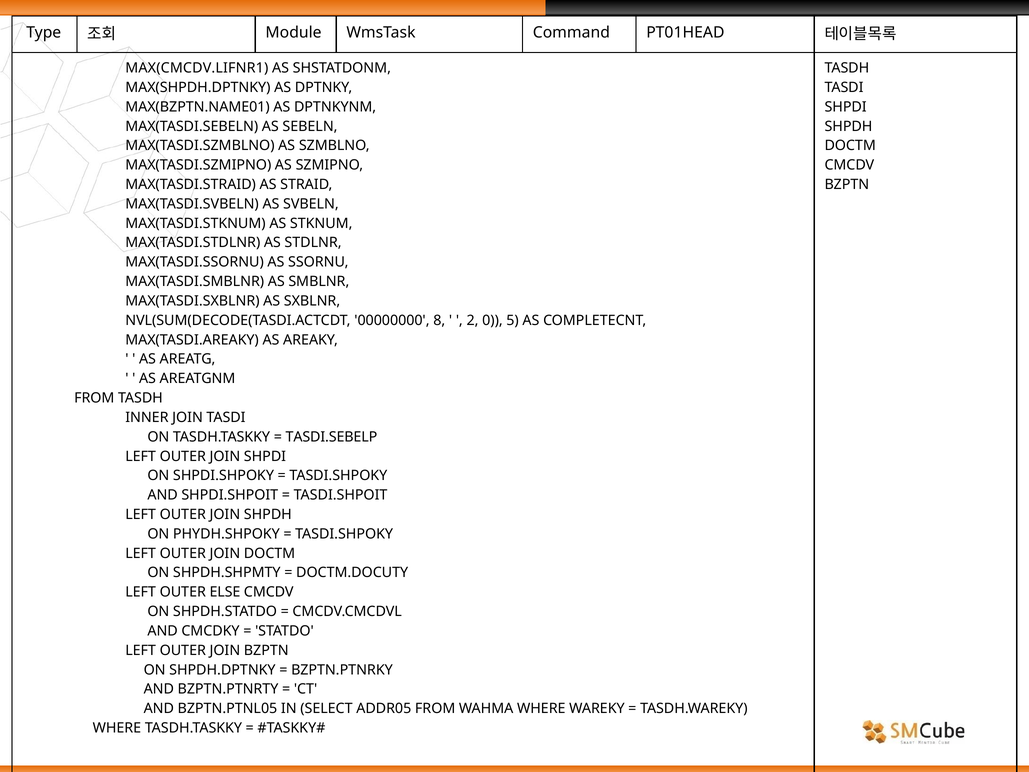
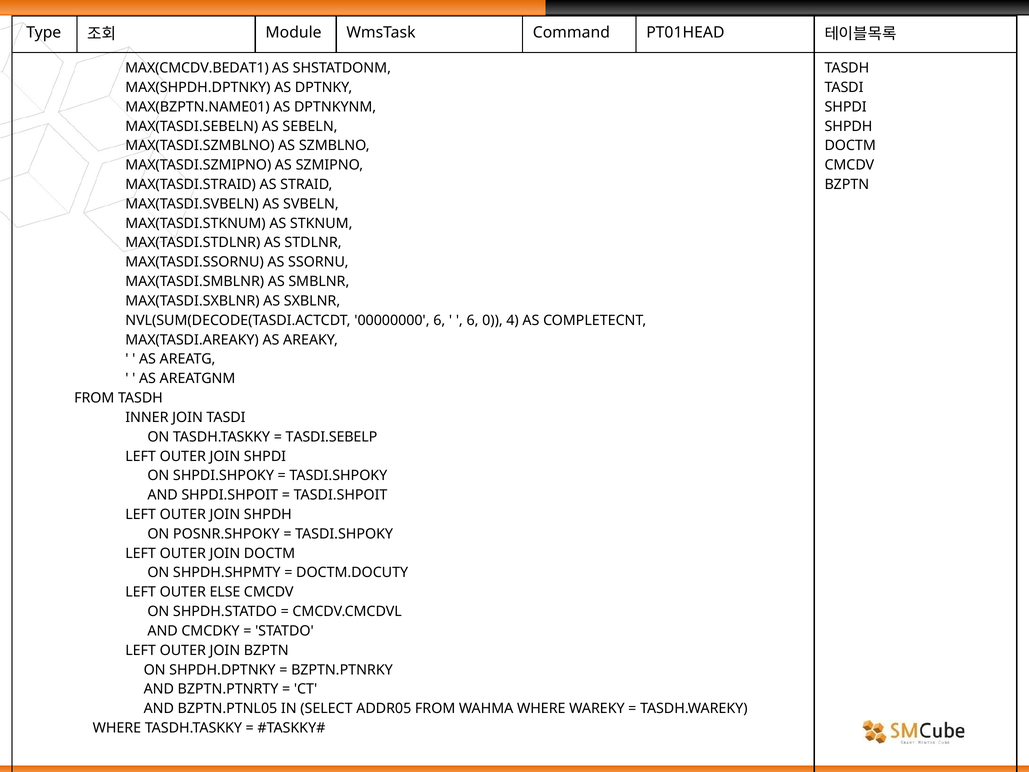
MAX(CMCDV.LIFNR1: MAX(CMCDV.LIFNR1 -> MAX(CMCDV.BEDAT1
00000000 8: 8 -> 6
2 at (472, 320): 2 -> 6
5: 5 -> 4
PHYDH.SHPOKY: PHYDH.SHPOKY -> POSNR.SHPOKY
